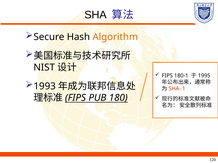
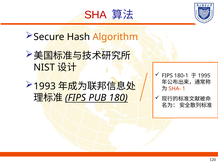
SHA colour: black -> red
